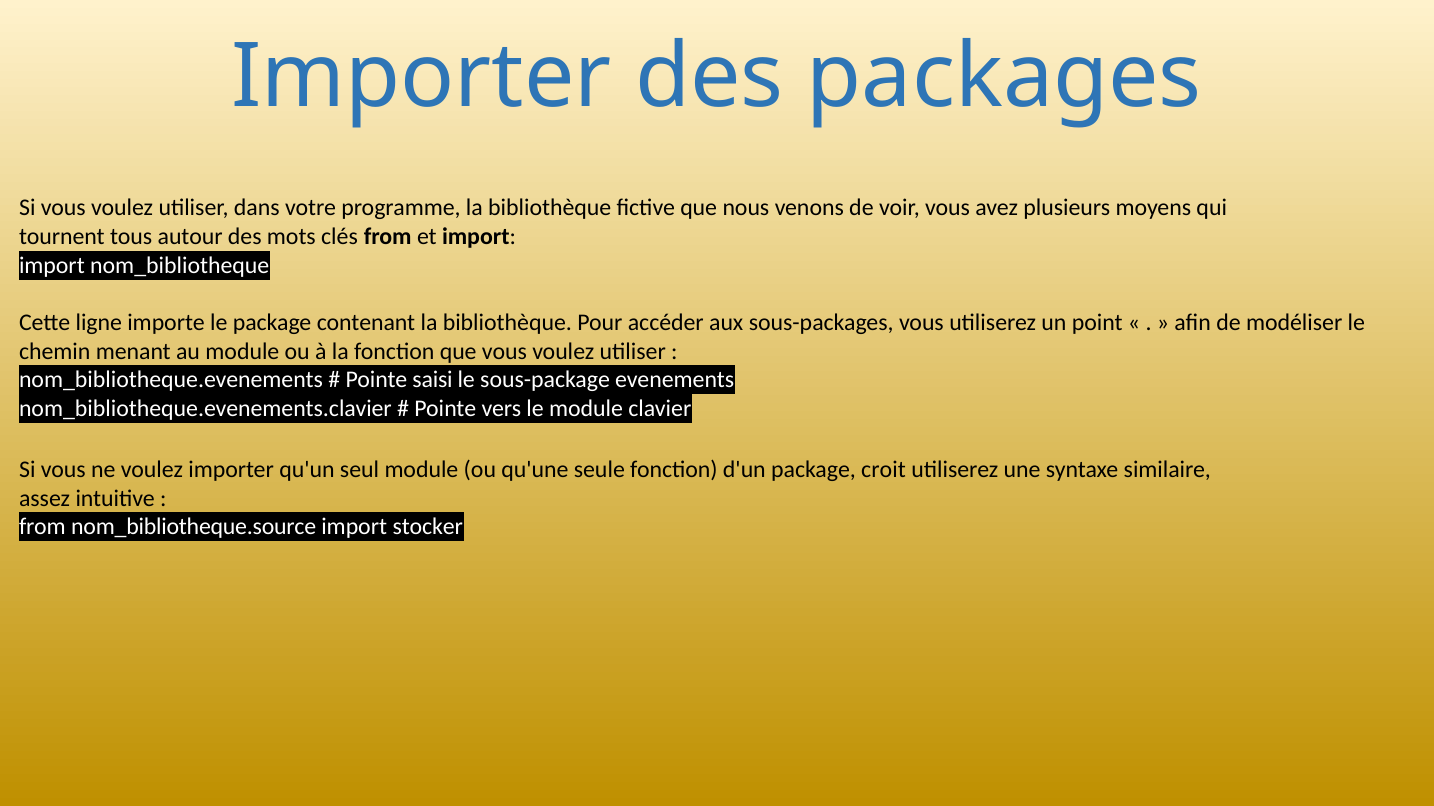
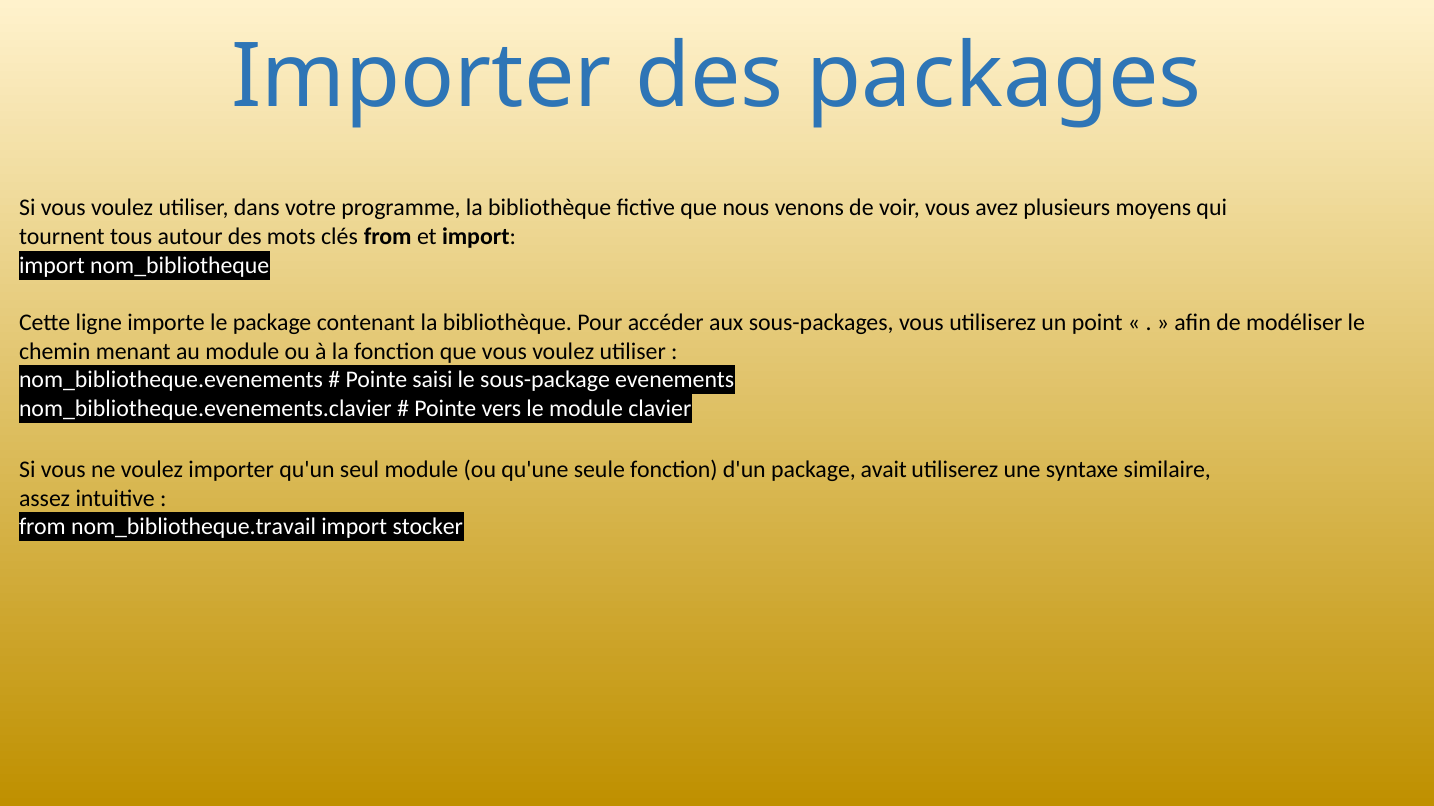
croit: croit -> avait
nom_bibliotheque.source: nom_bibliotheque.source -> nom_bibliotheque.travail
